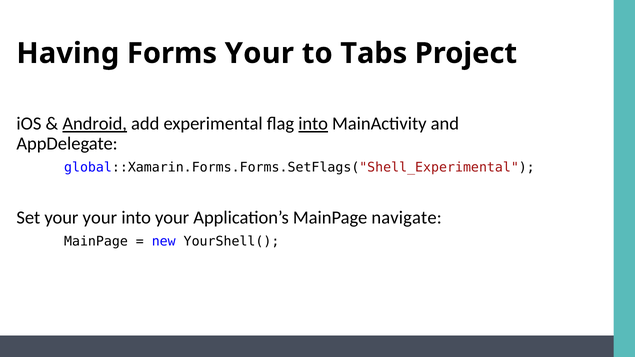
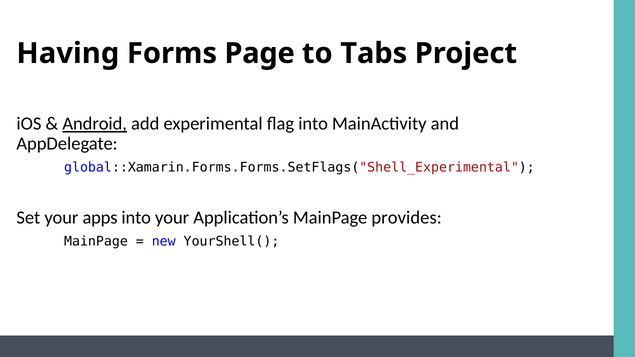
Forms Your: Your -> Page
into at (313, 124) underline: present -> none
your your: your -> apps
navigate: navigate -> provides
